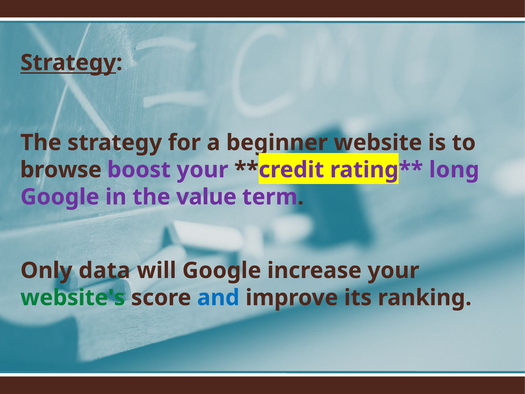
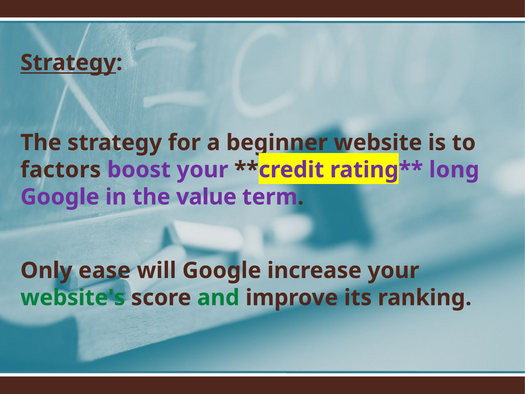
browse: browse -> factors
data: data -> ease
and colour: blue -> green
